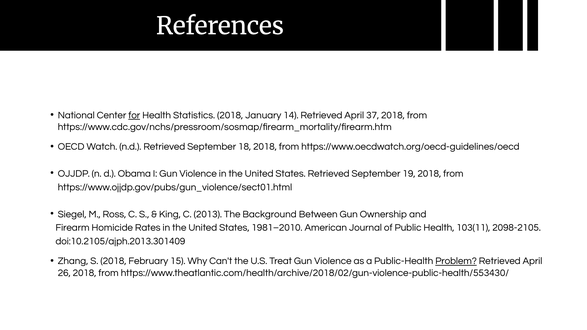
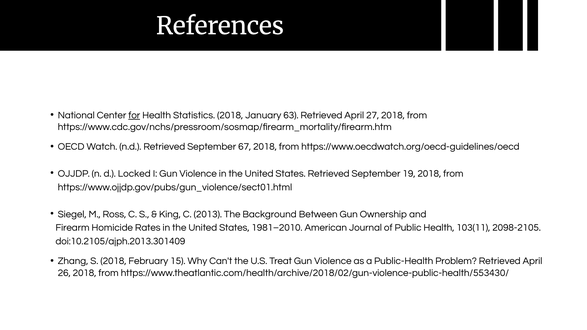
14: 14 -> 63
37: 37 -> 27
18: 18 -> 67
Obama: Obama -> Locked
Problem underline: present -> none
